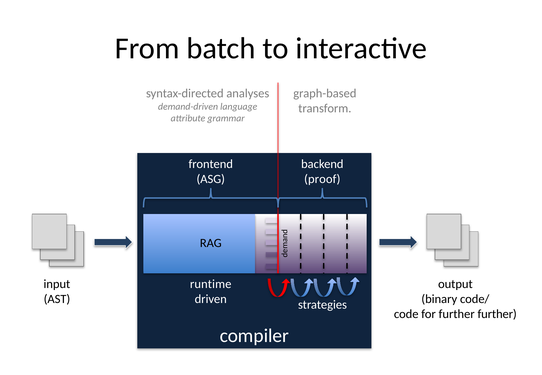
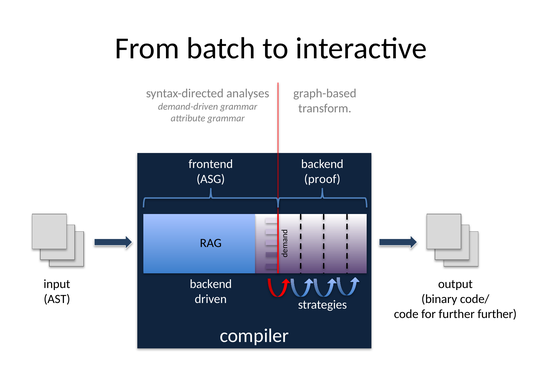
demand-driven language: language -> grammar
runtime at (211, 284): runtime -> backend
